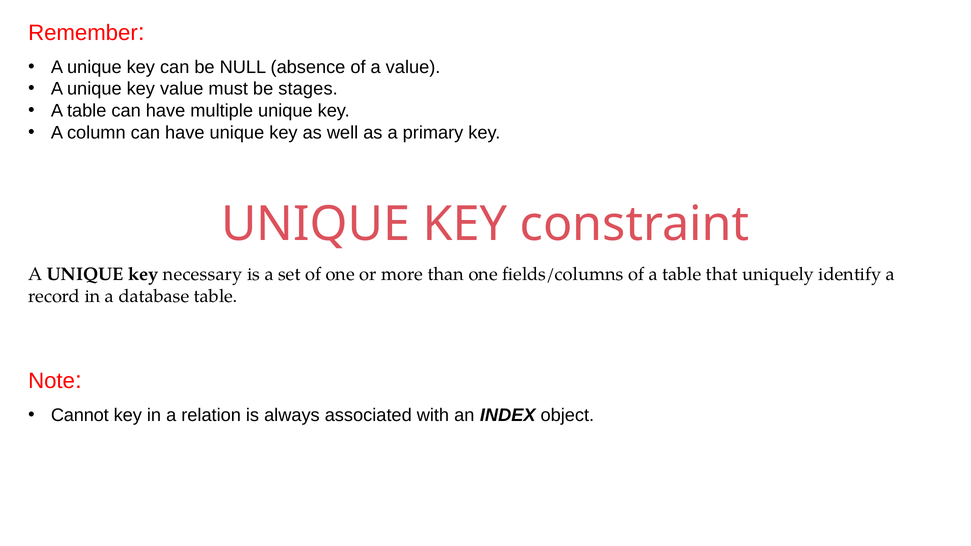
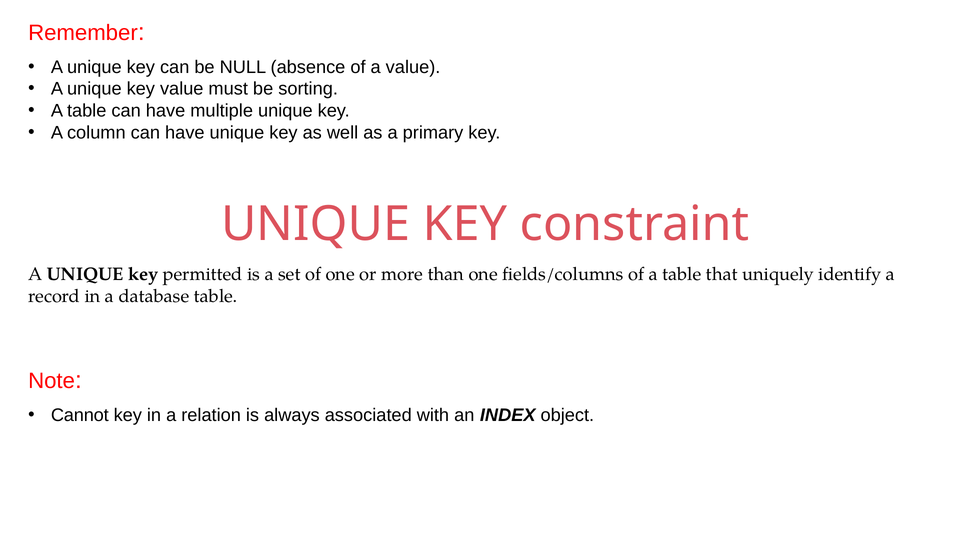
stages: stages -> sorting
necessary: necessary -> permitted
